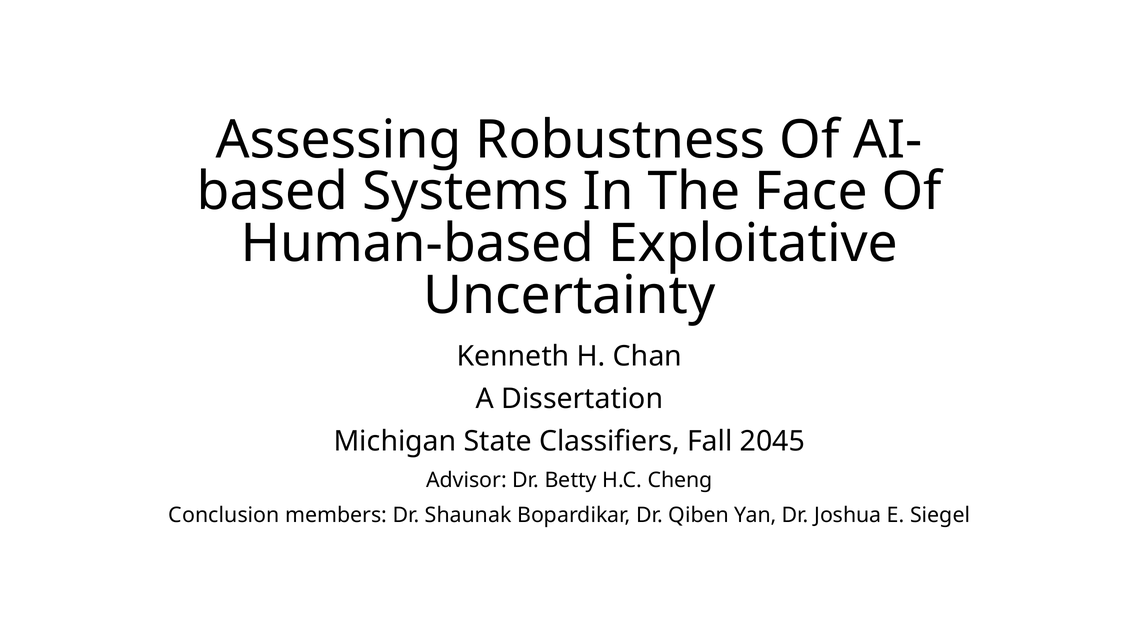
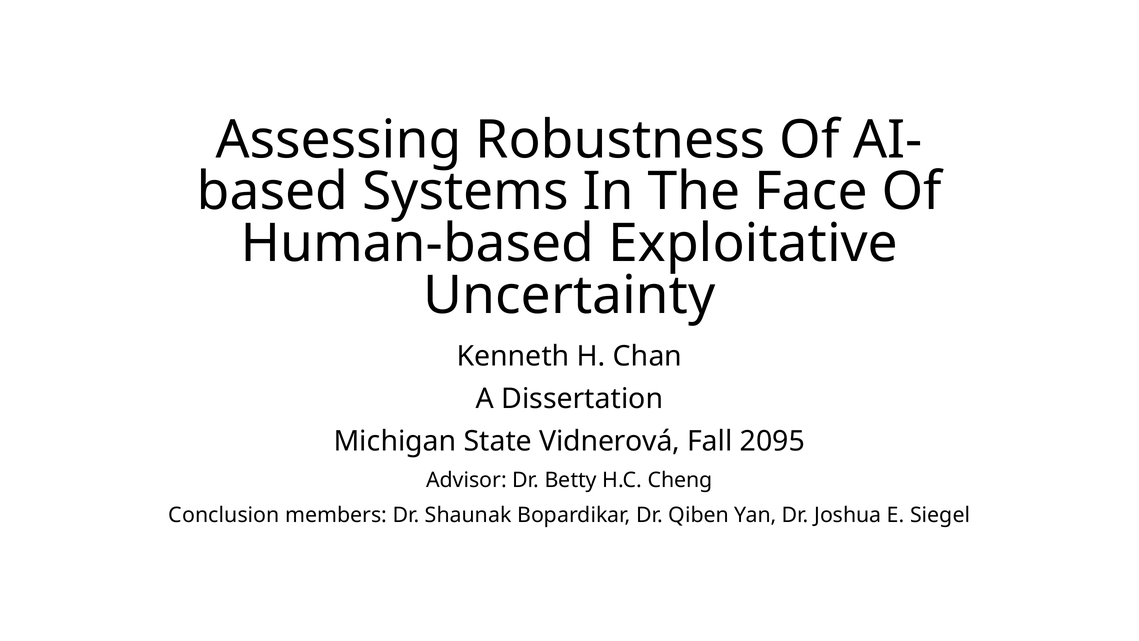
Classifiers: Classifiers -> Vidnerová
2045: 2045 -> 2095
